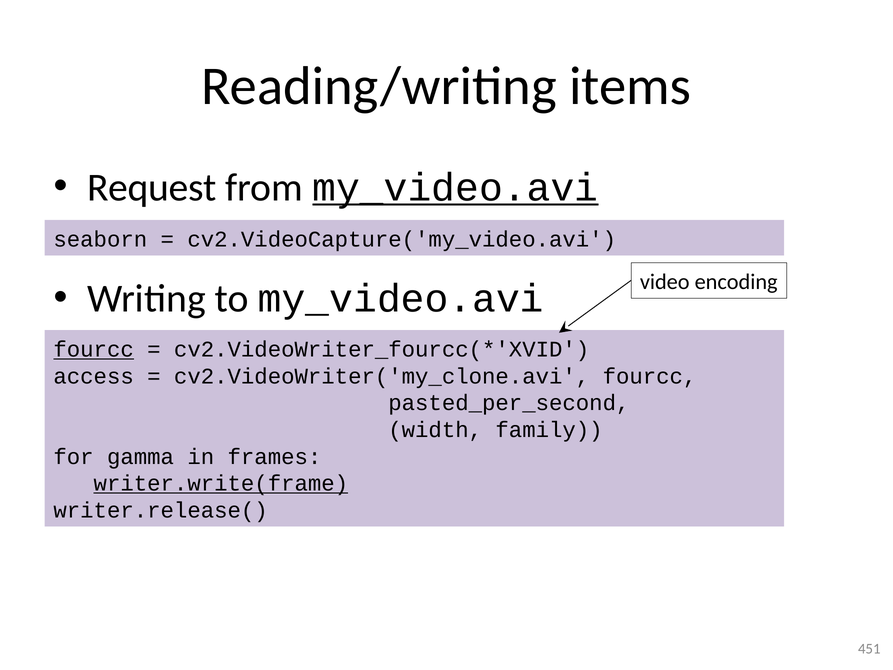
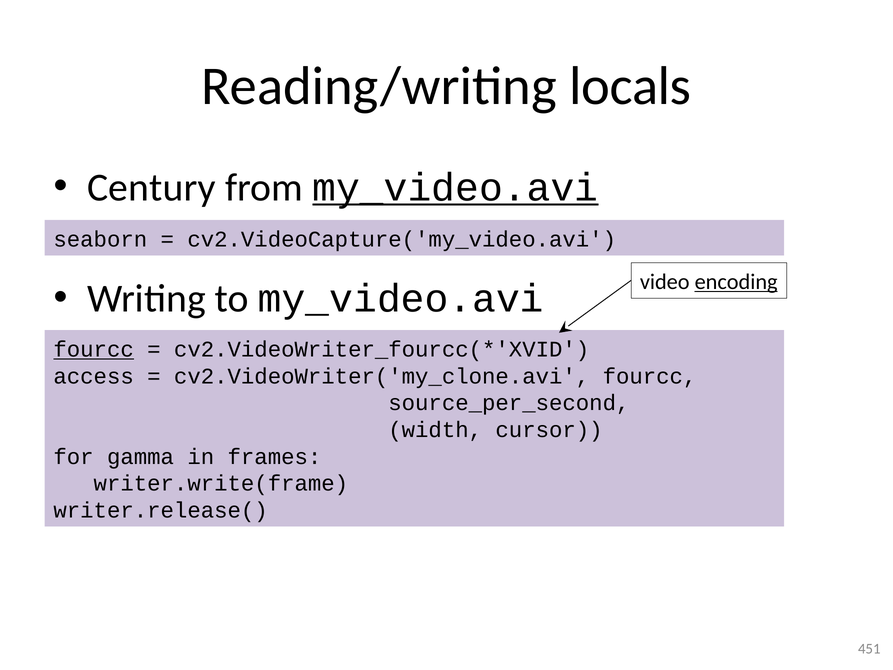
items: items -> locals
Request: Request -> Century
encoding underline: none -> present
pasted_per_second: pasted_per_second -> source_per_second
family: family -> cursor
writer.write(frame underline: present -> none
